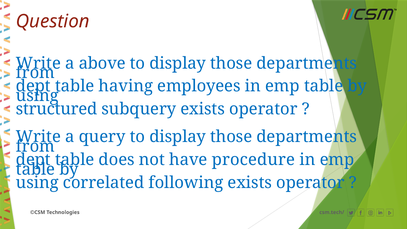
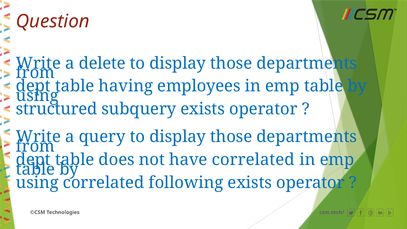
above: above -> delete
have procedure: procedure -> correlated
